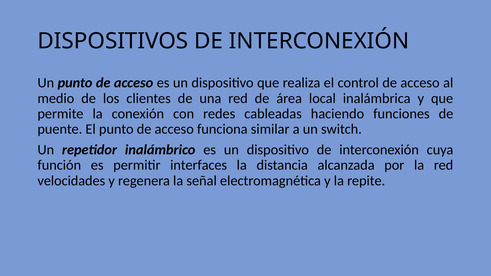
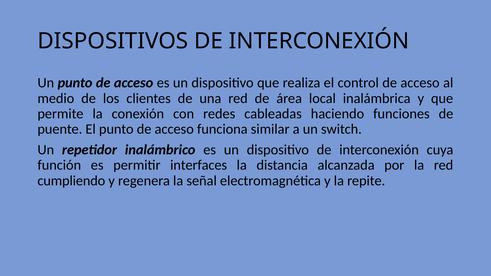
velocidades: velocidades -> cumpliendo
